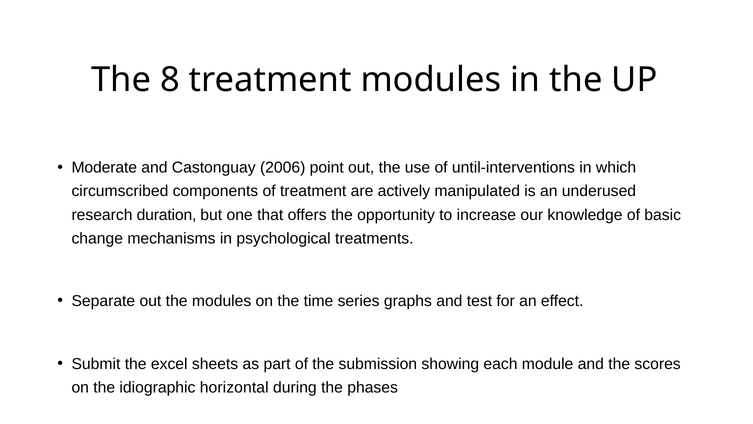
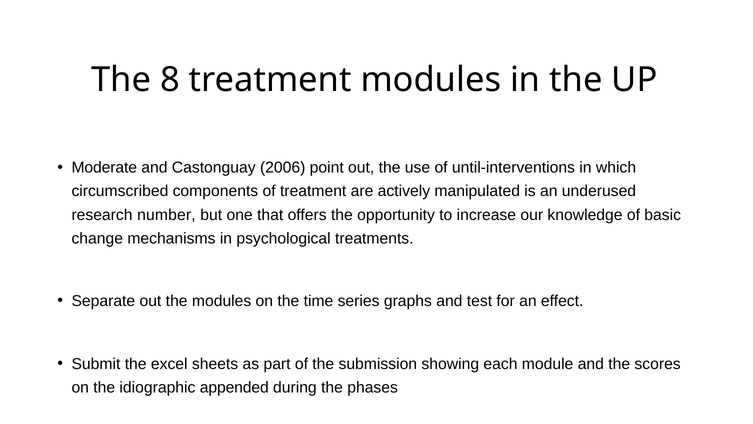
duration: duration -> number
horizontal: horizontal -> appended
